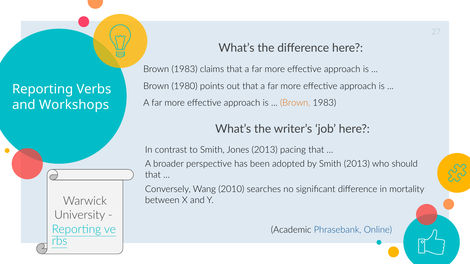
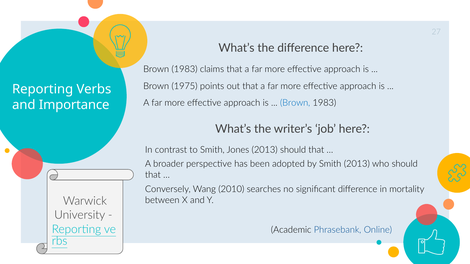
1980: 1980 -> 1975
Brown at (295, 103) colour: orange -> blue
Workshops: Workshops -> Importance
2013 pacing: pacing -> should
